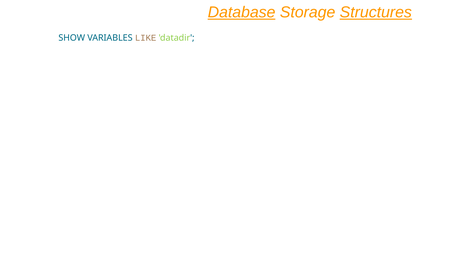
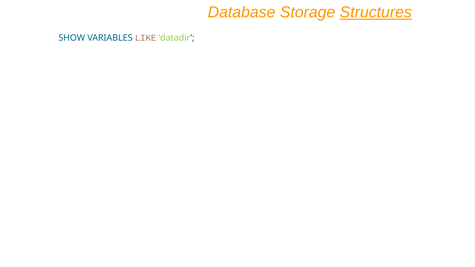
Database underline: present -> none
